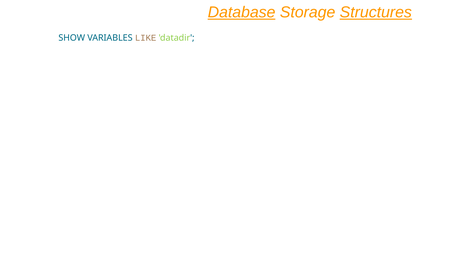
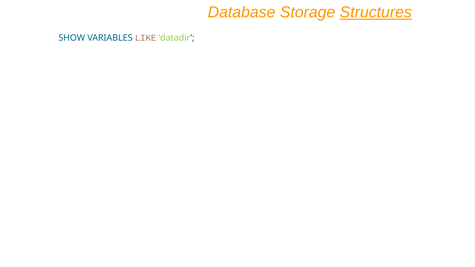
Database underline: present -> none
